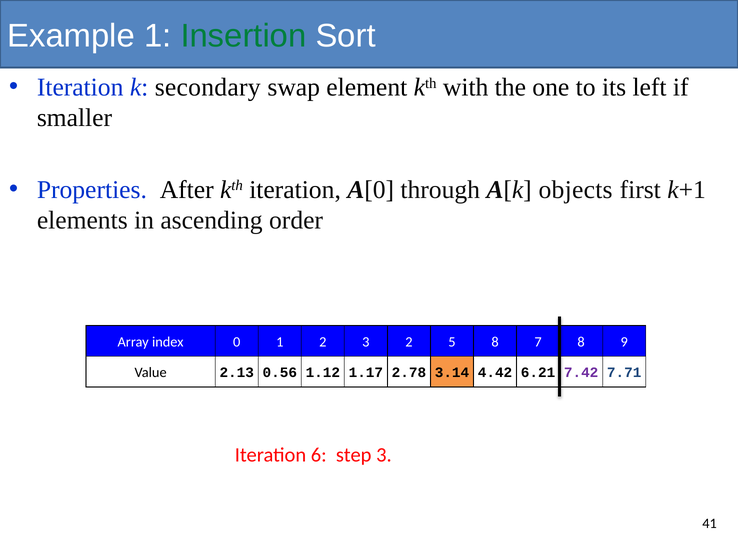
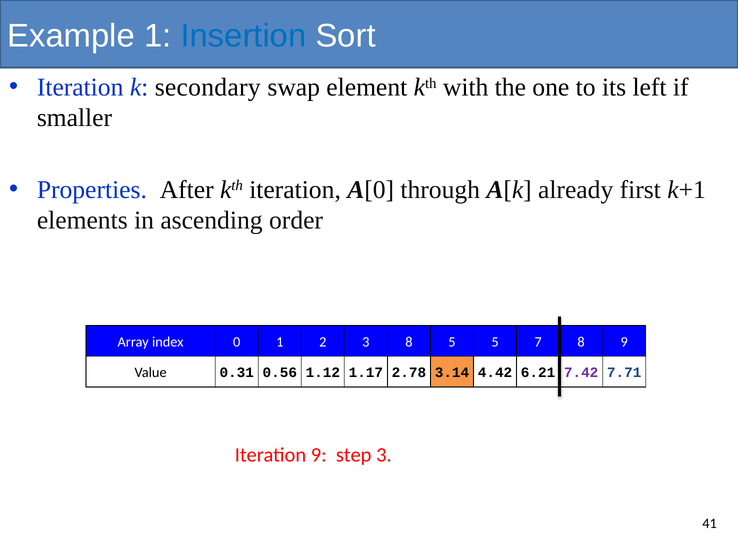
Insertion colour: green -> blue
objects: objects -> already
3 2: 2 -> 8
index 8: 8 -> 5
2.13: 2.13 -> 0.31
Iteration 6: 6 -> 9
